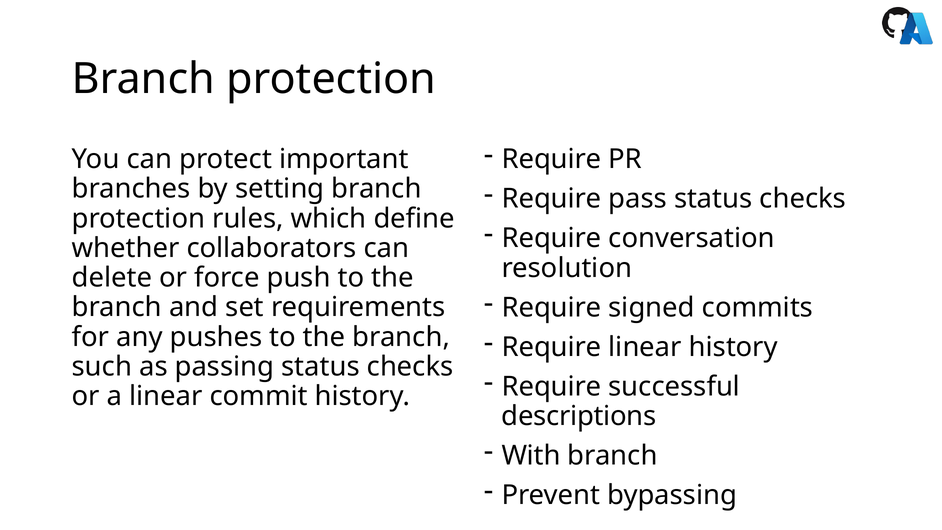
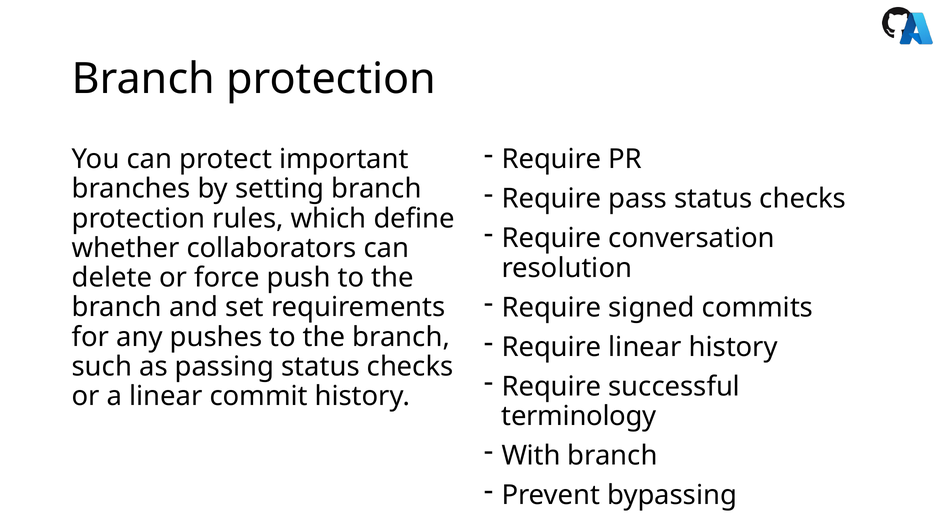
descriptions: descriptions -> terminology
